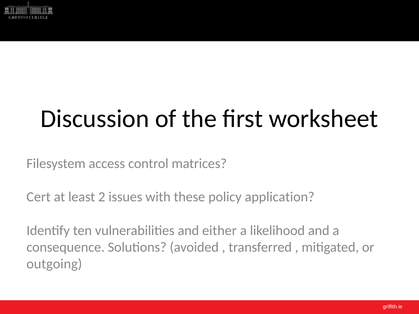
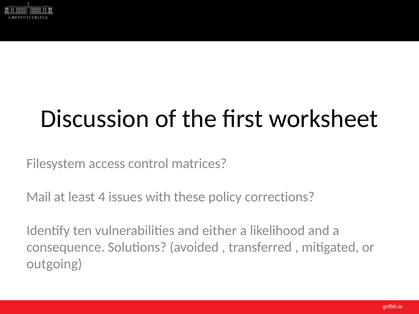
Cert: Cert -> Mail
2: 2 -> 4
application: application -> corrections
